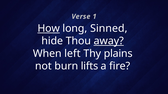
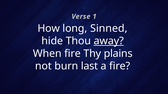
How underline: present -> none
When left: left -> fire
lifts: lifts -> last
